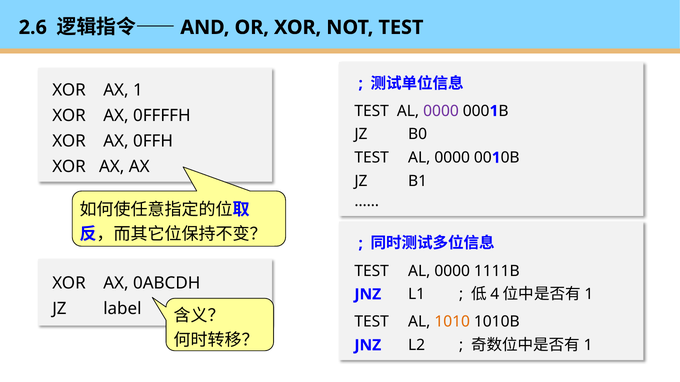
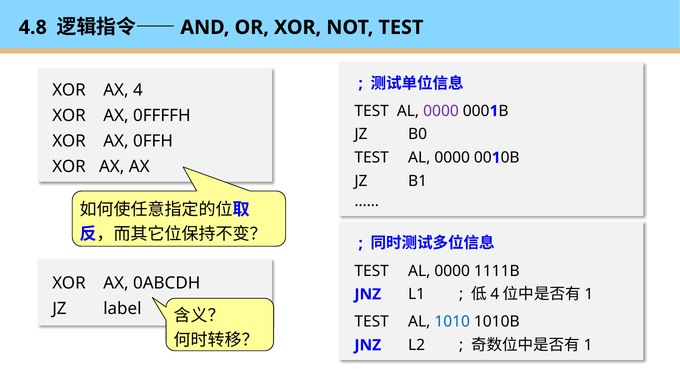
2.6: 2.6 -> 4.8
AX 1: 1 -> 4
1010 colour: orange -> blue
